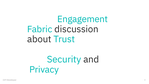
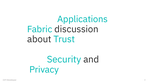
Engagement: Engagement -> Applications
